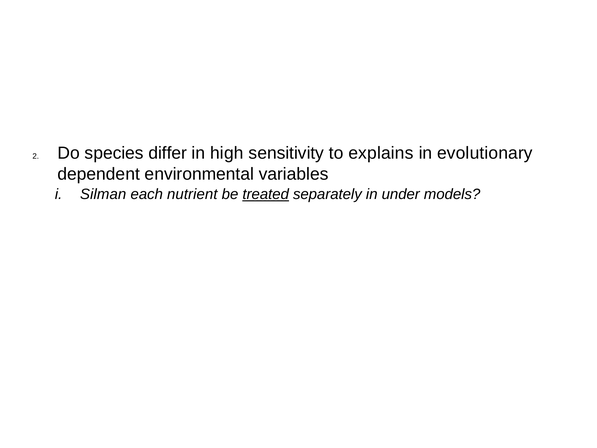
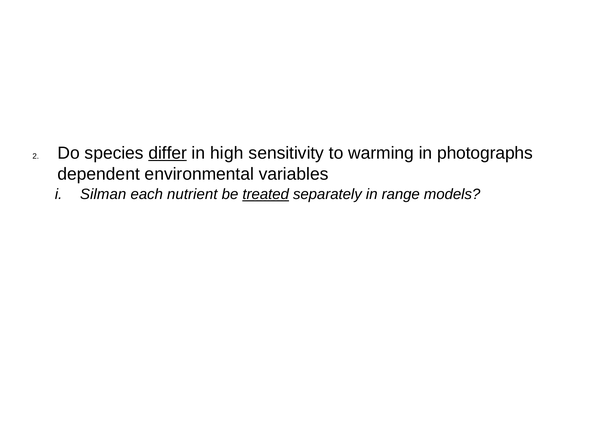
differ underline: none -> present
explains: explains -> warming
evolutionary: evolutionary -> photographs
under: under -> range
